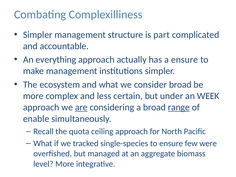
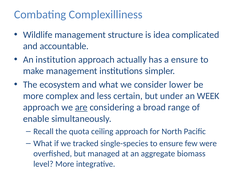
Simpler at (38, 35): Simpler -> Wildlife
part: part -> idea
everything: everything -> institution
consider broad: broad -> lower
range underline: present -> none
